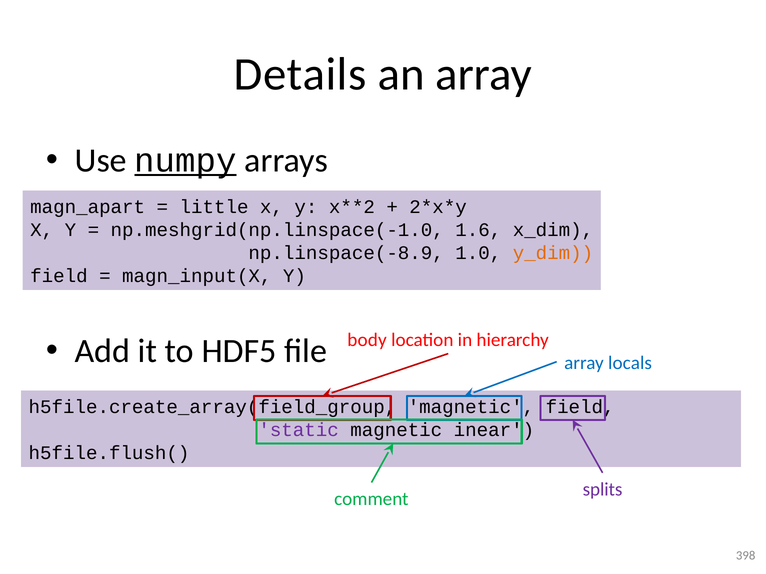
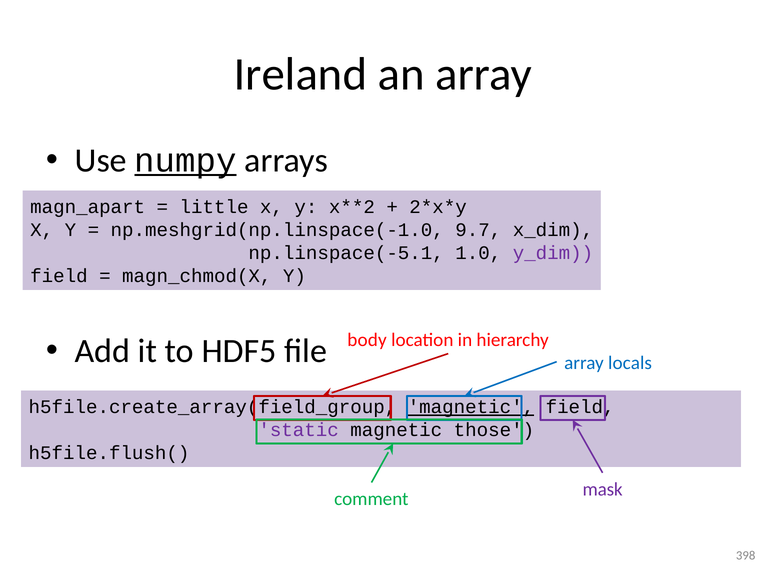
Details: Details -> Ireland
1.6: 1.6 -> 9.7
np.linspace(-8.9: np.linspace(-8.9 -> np.linspace(-5.1
y_dim colour: orange -> purple
magn_input(X: magn_input(X -> magn_chmod(X
magnetic at (471, 407) underline: none -> present
inear: inear -> those
splits: splits -> mask
